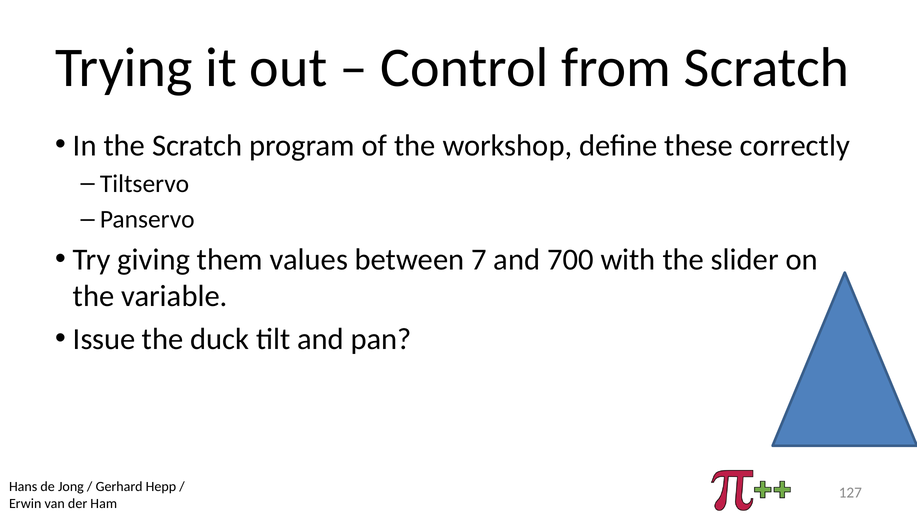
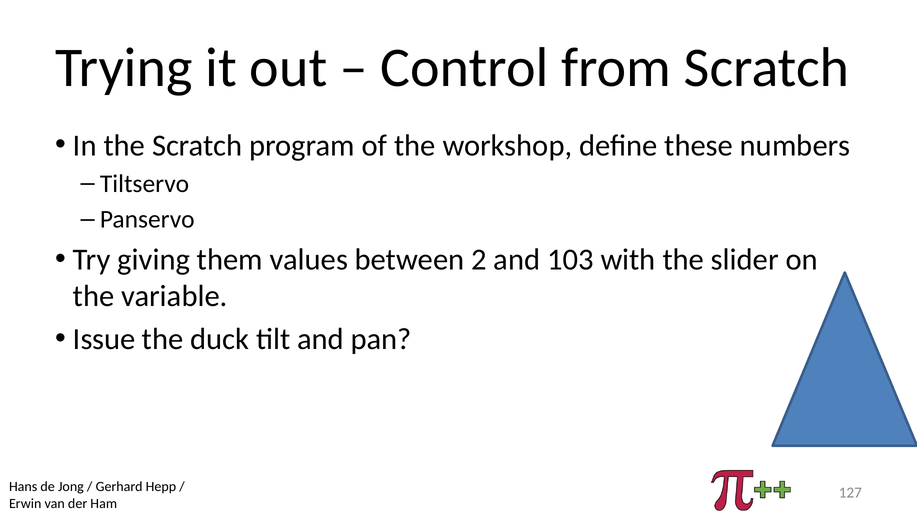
correctly: correctly -> numbers
7: 7 -> 2
700: 700 -> 103
